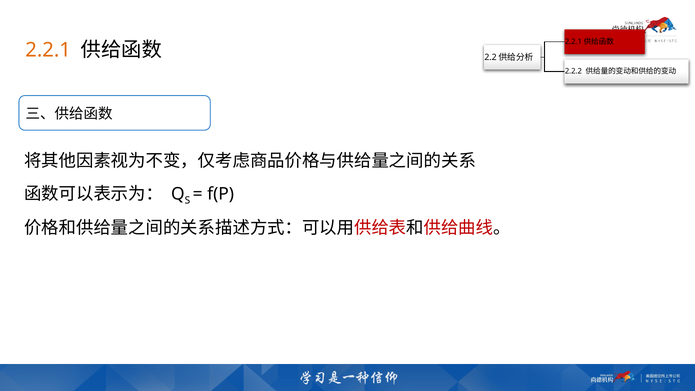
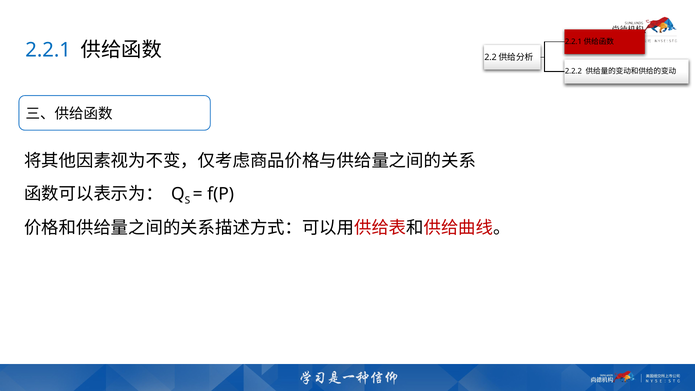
2.2.1 colour: orange -> blue
